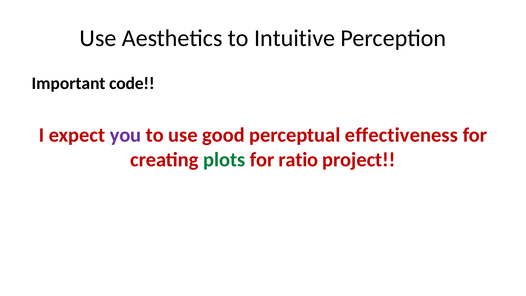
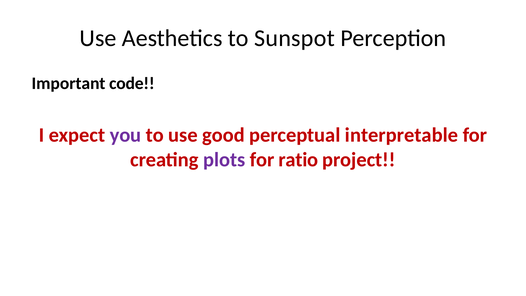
Intuitive: Intuitive -> Sunspot
effectiveness: effectiveness -> interpretable
plots colour: green -> purple
